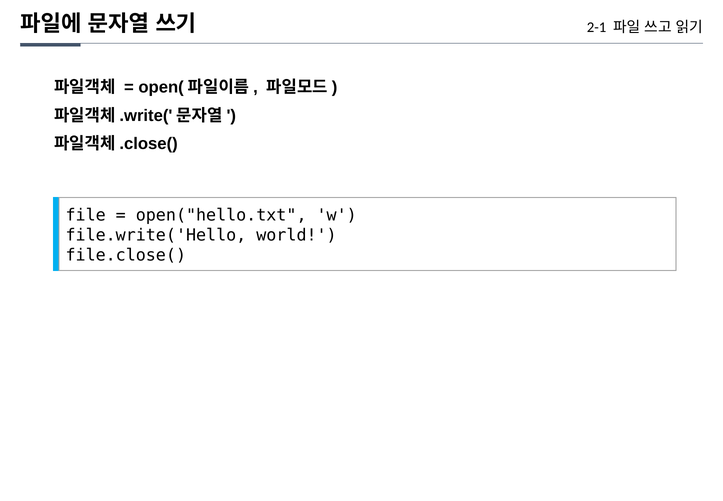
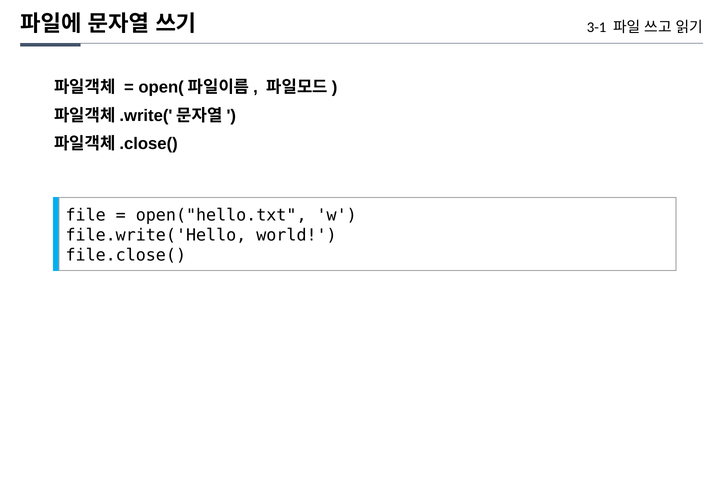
2-1: 2-1 -> 3-1
